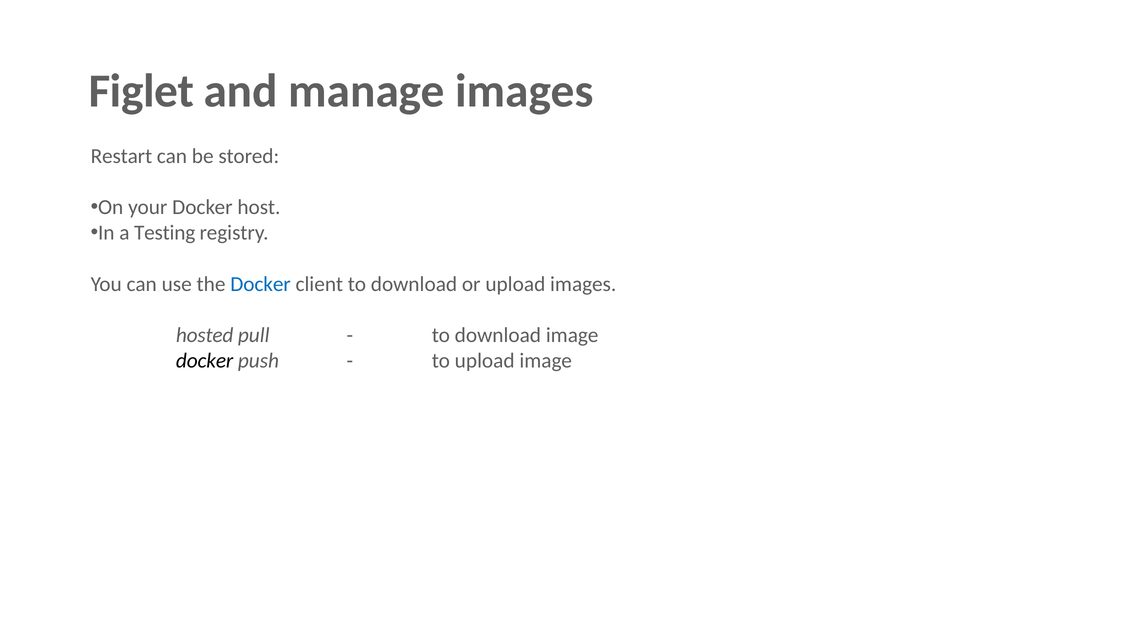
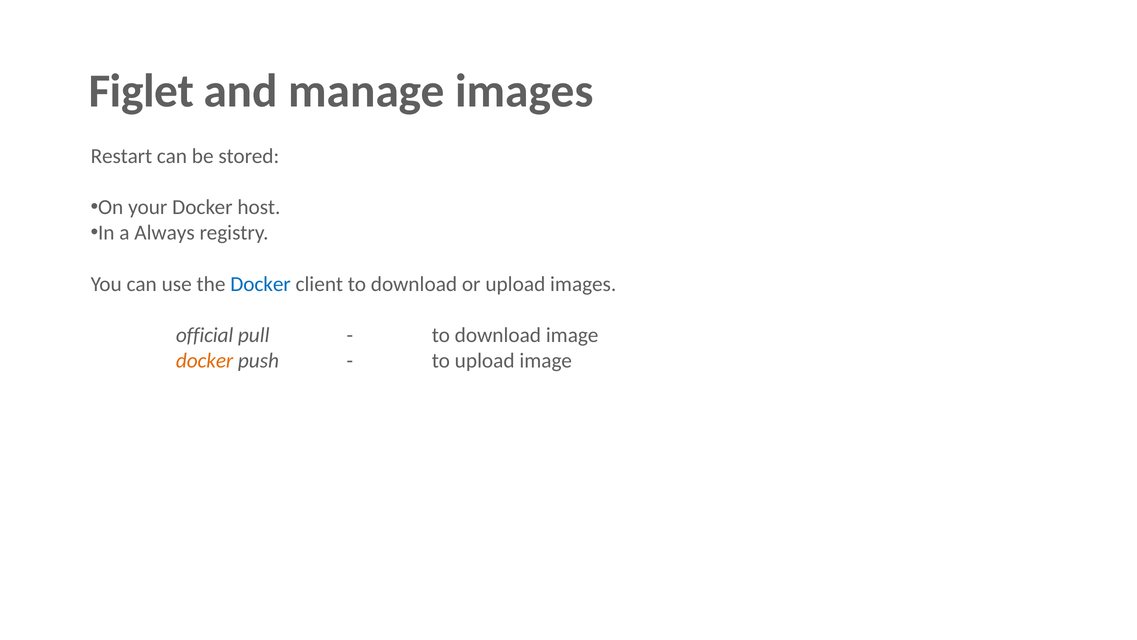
Testing: Testing -> Always
hosted: hosted -> official
docker at (205, 361) colour: black -> orange
